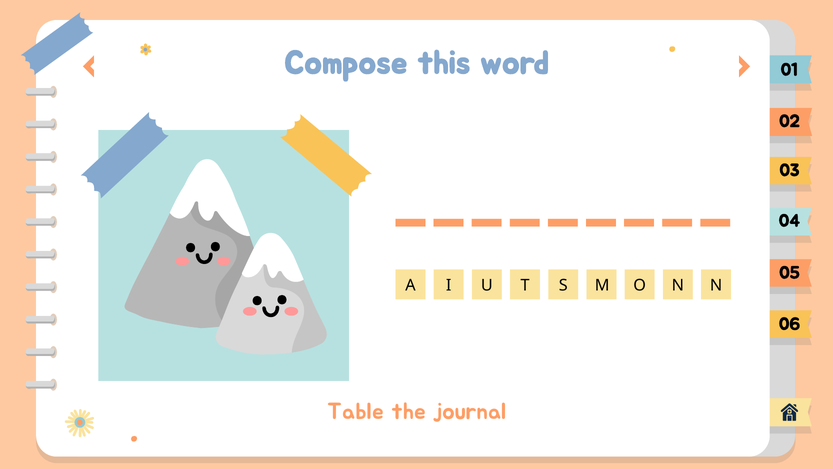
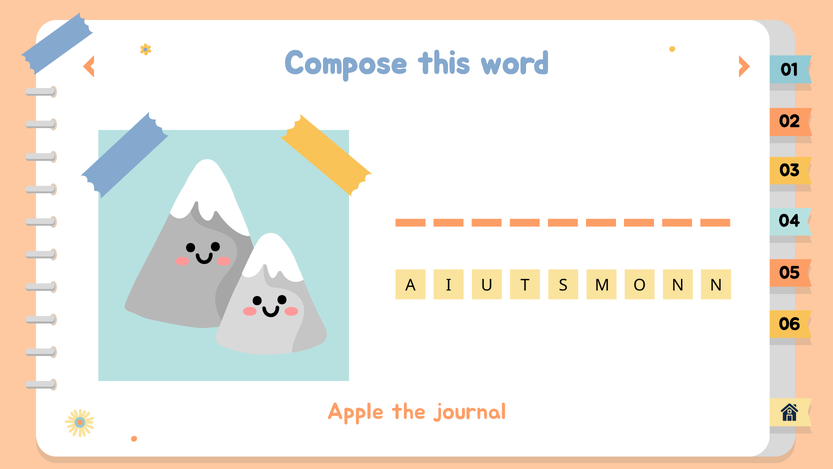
Table: Table -> Apple
